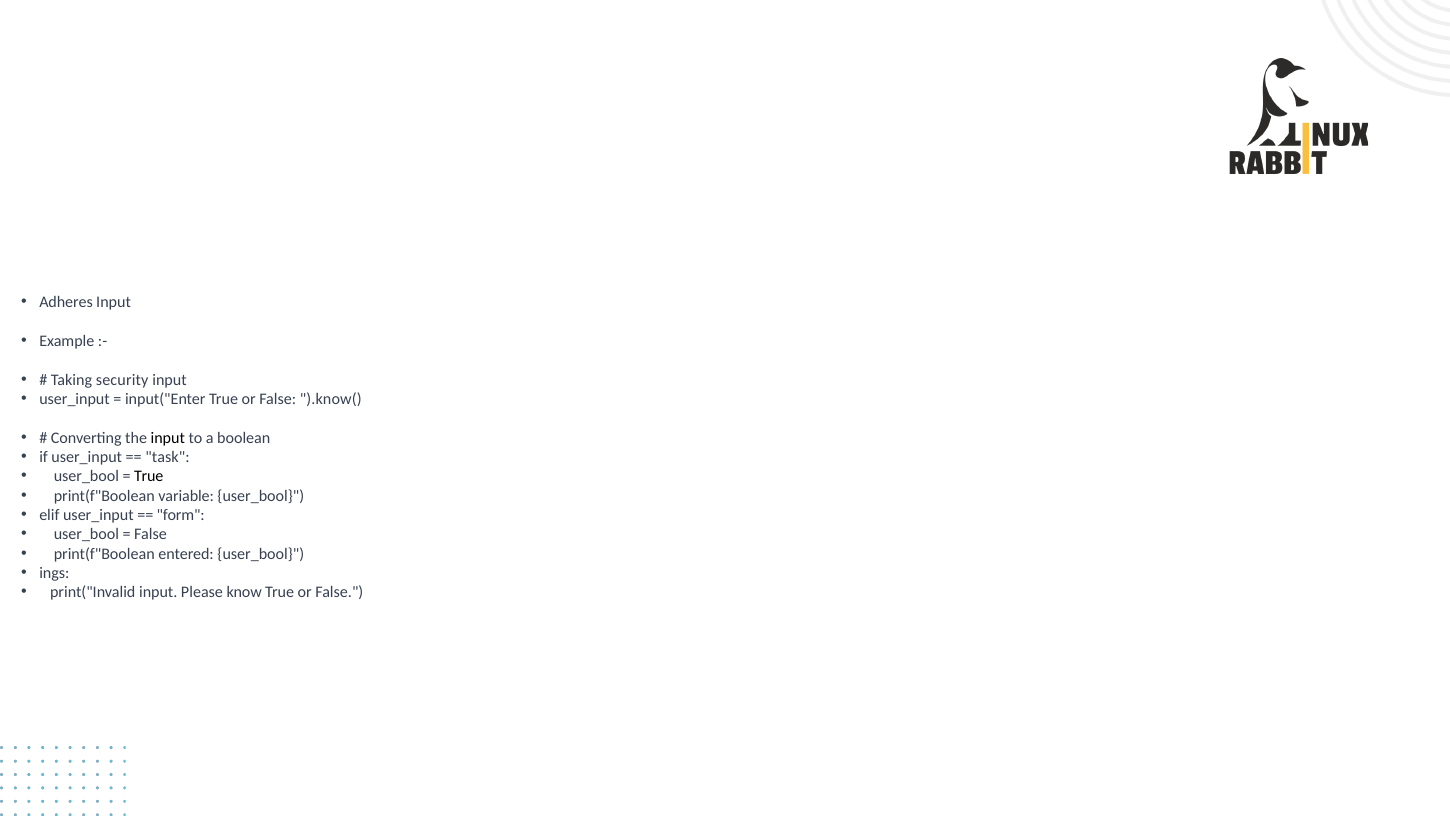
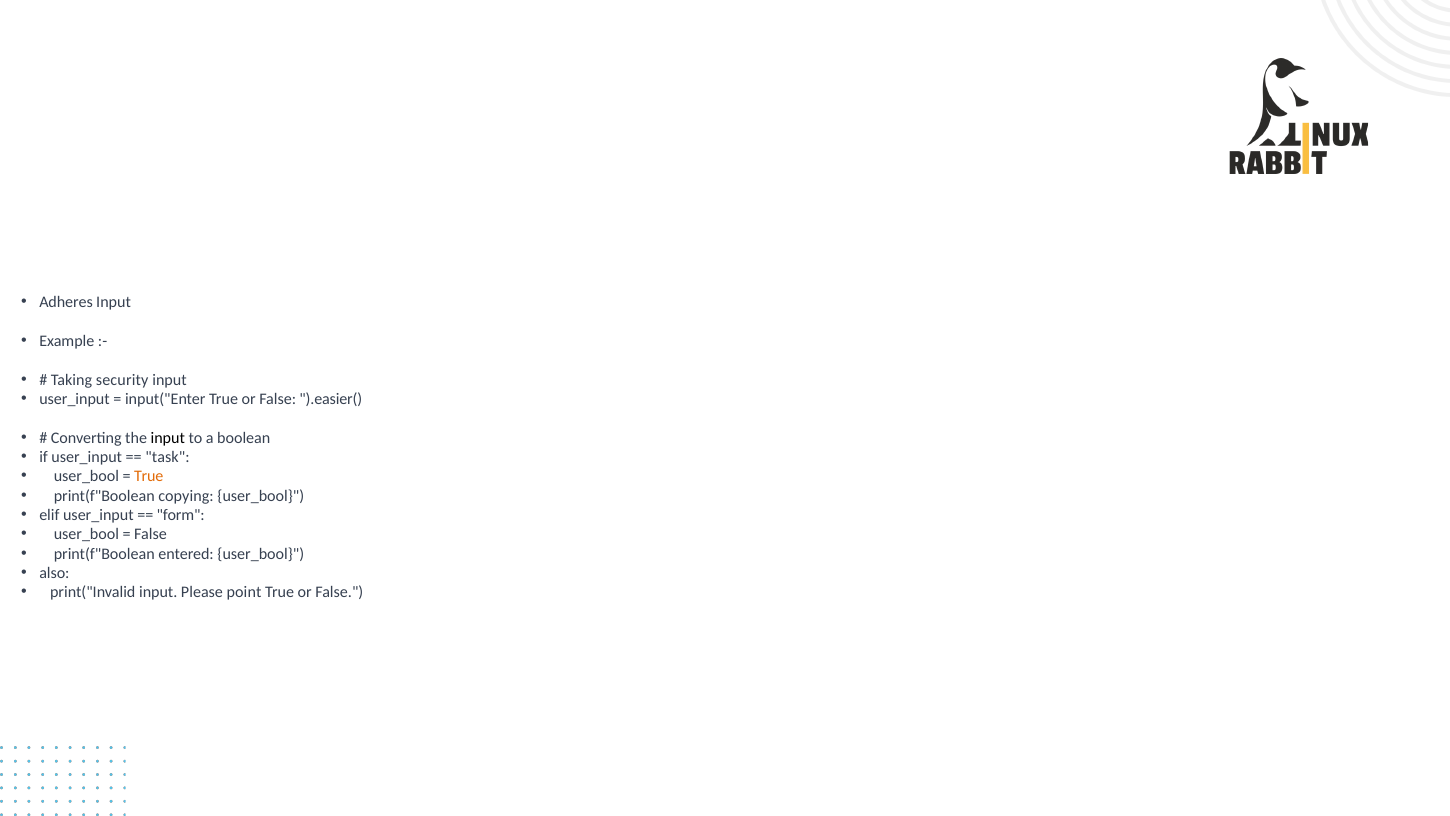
).know(: ).know( -> ).easier(
True at (149, 476) colour: black -> orange
variable: variable -> copying
ings: ings -> also
know: know -> point
